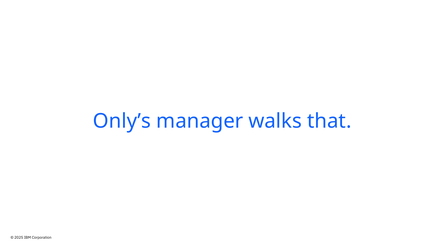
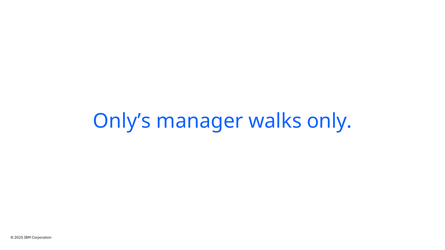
that: that -> only
